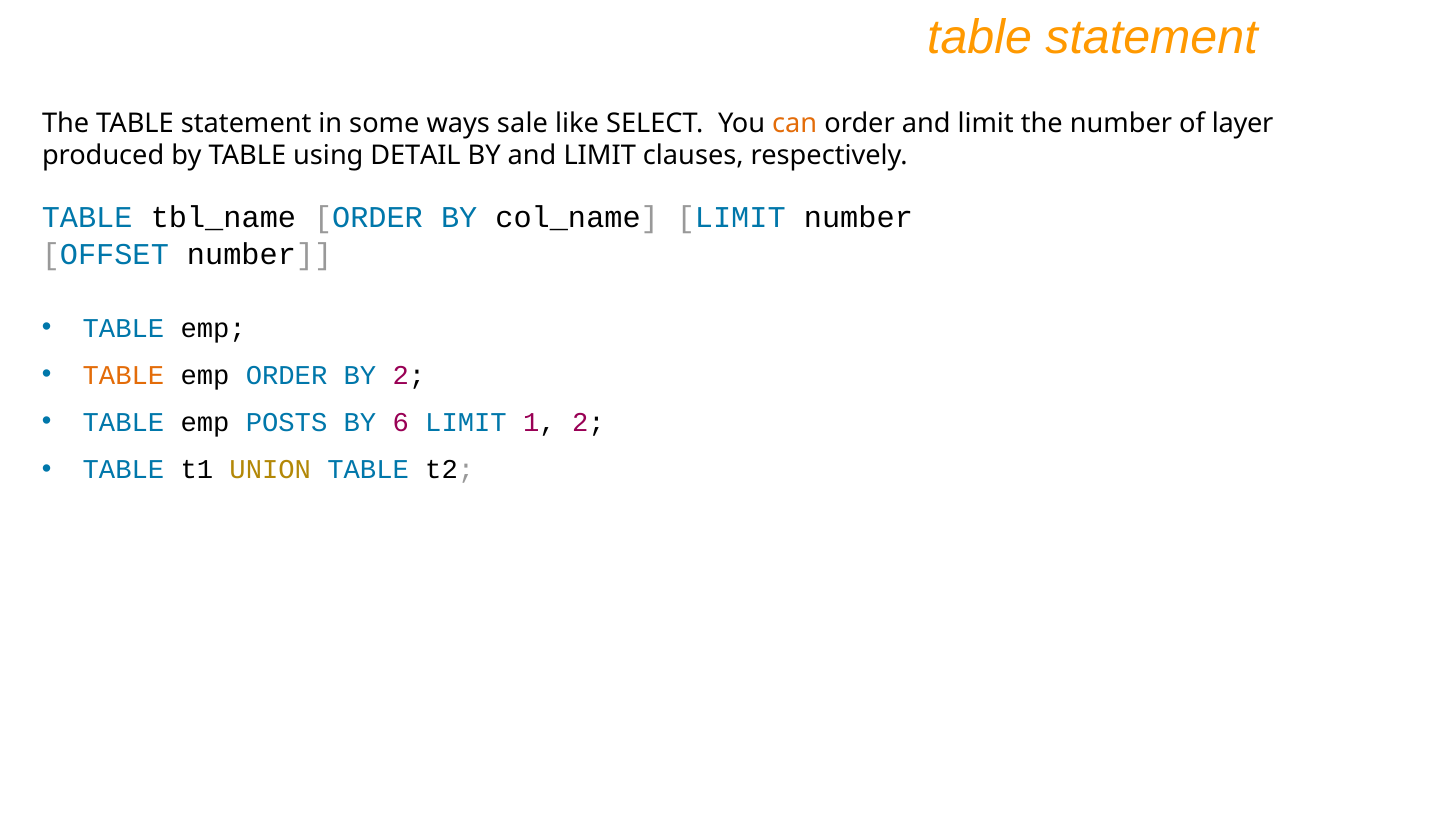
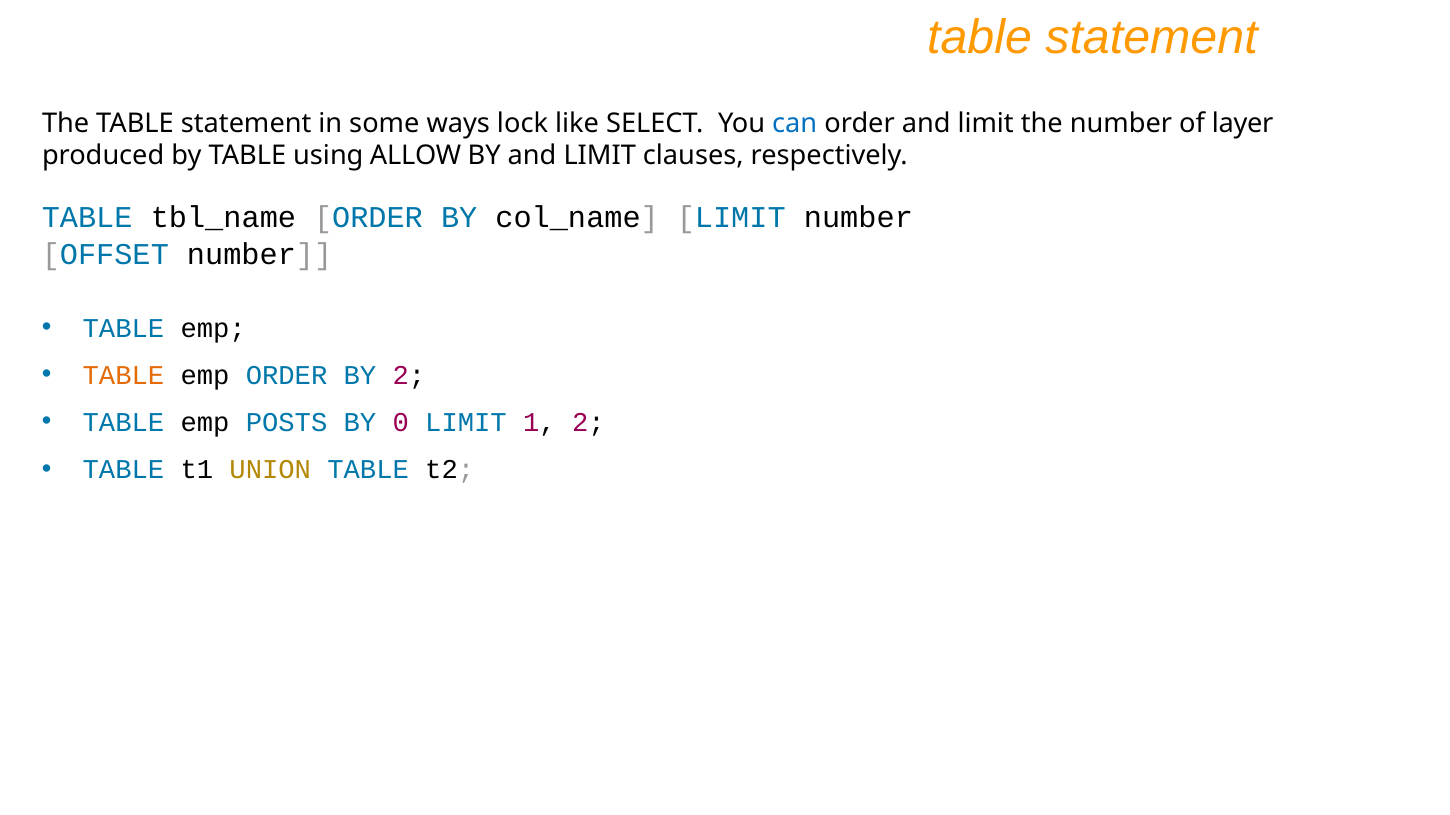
sale: sale -> lock
can colour: orange -> blue
DETAIL: DETAIL -> ALLOW
6: 6 -> 0
